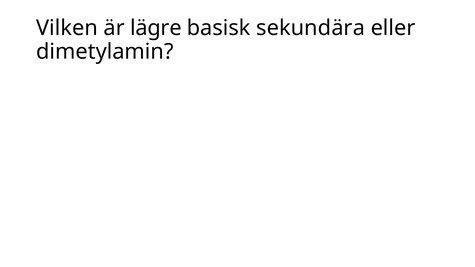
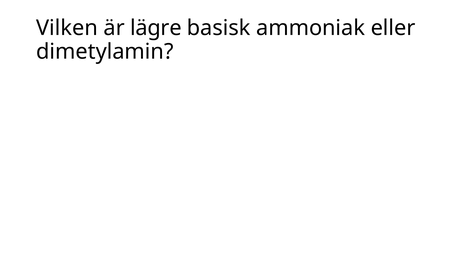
sekundära: sekundära -> ammoniak
